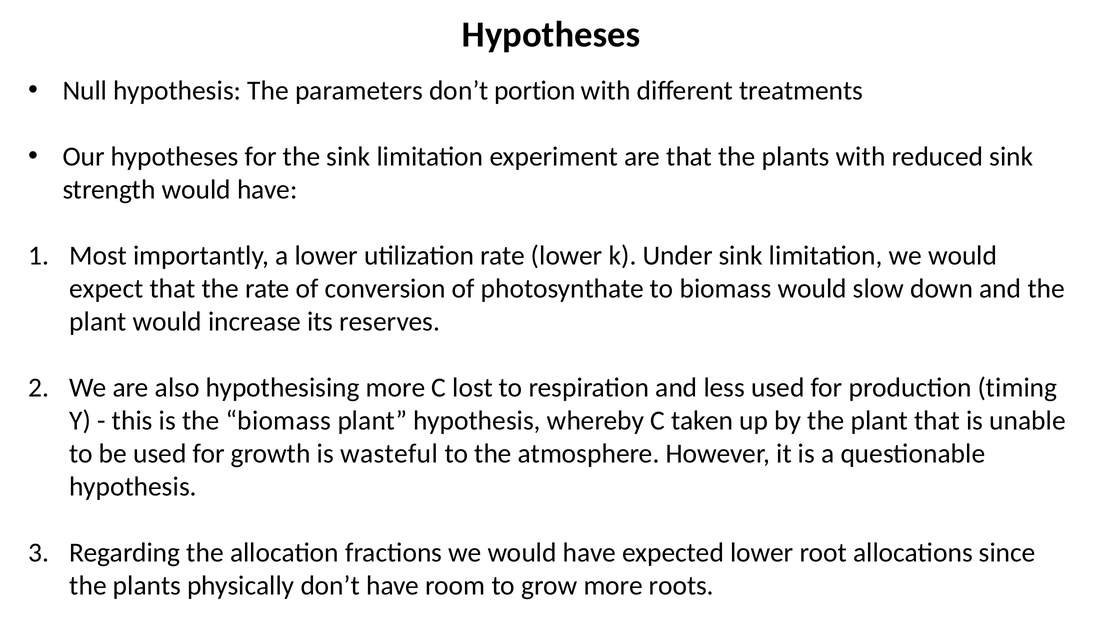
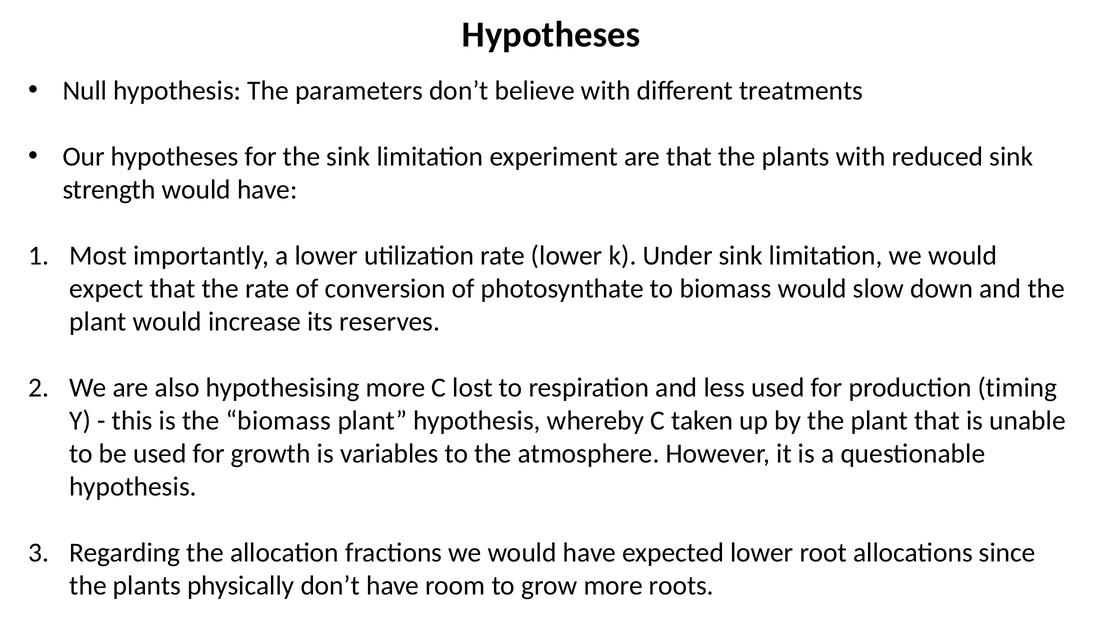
portion: portion -> believe
wasteful: wasteful -> variables
